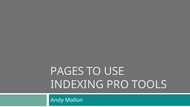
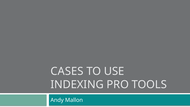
PAGES: PAGES -> CASES
